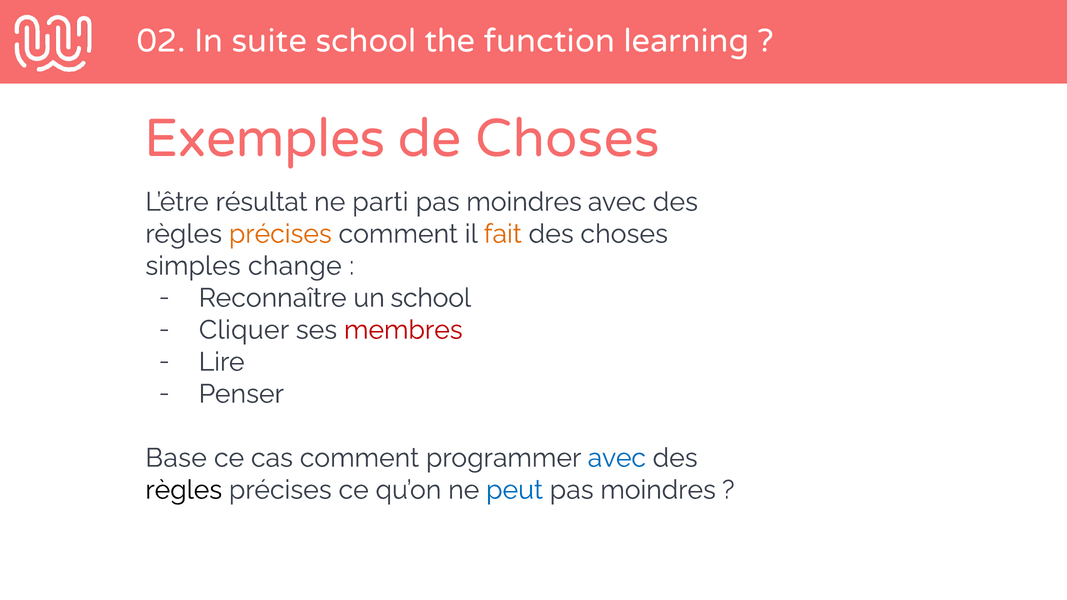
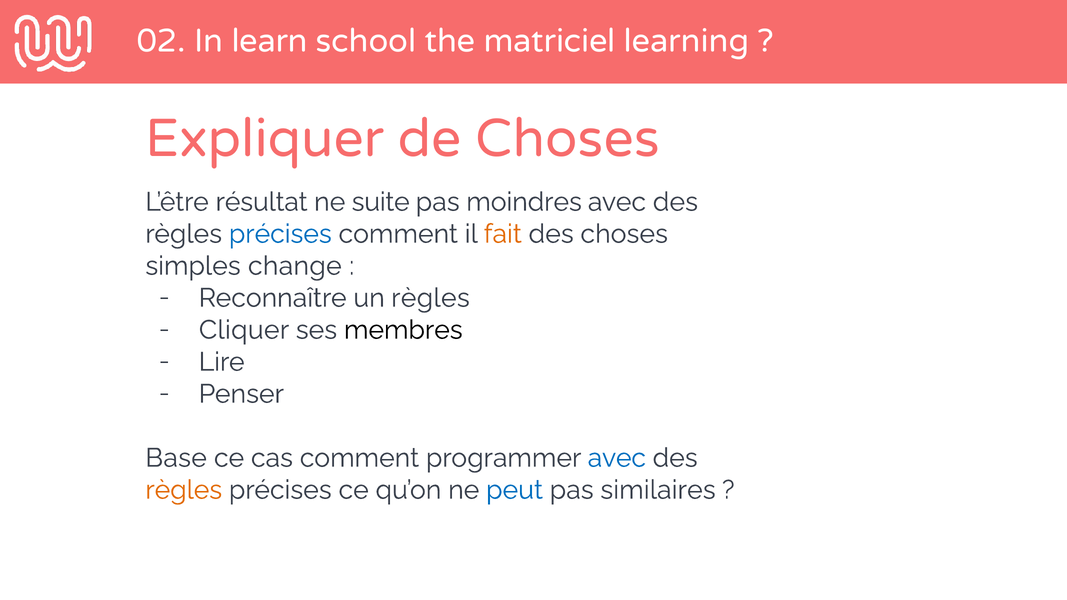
suite: suite -> learn
function: function -> matriciel
Exemples: Exemples -> Expliquer
parti: parti -> suite
précises at (280, 234) colour: orange -> blue
un school: school -> règles
membres colour: red -> black
règles at (184, 490) colour: black -> orange
moindres at (658, 490): moindres -> similaires
